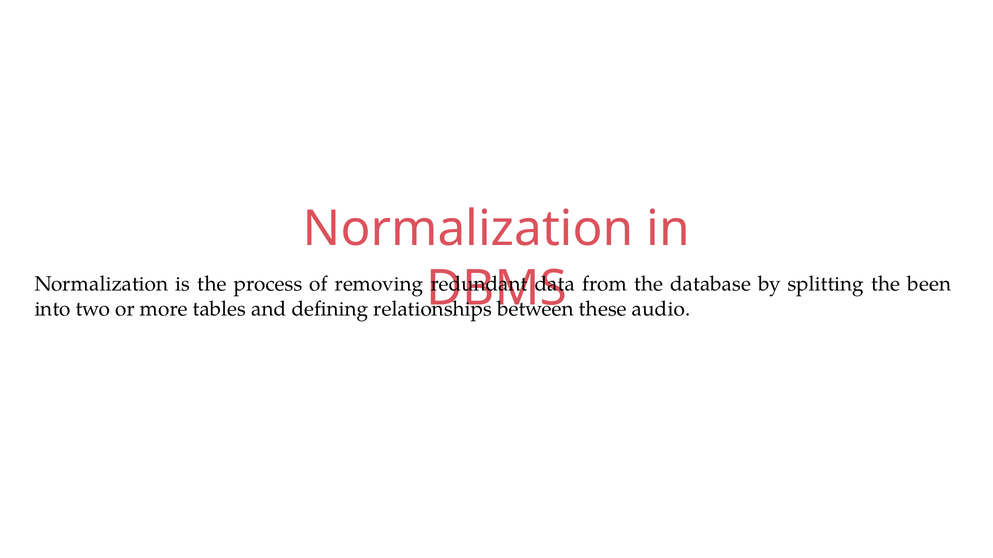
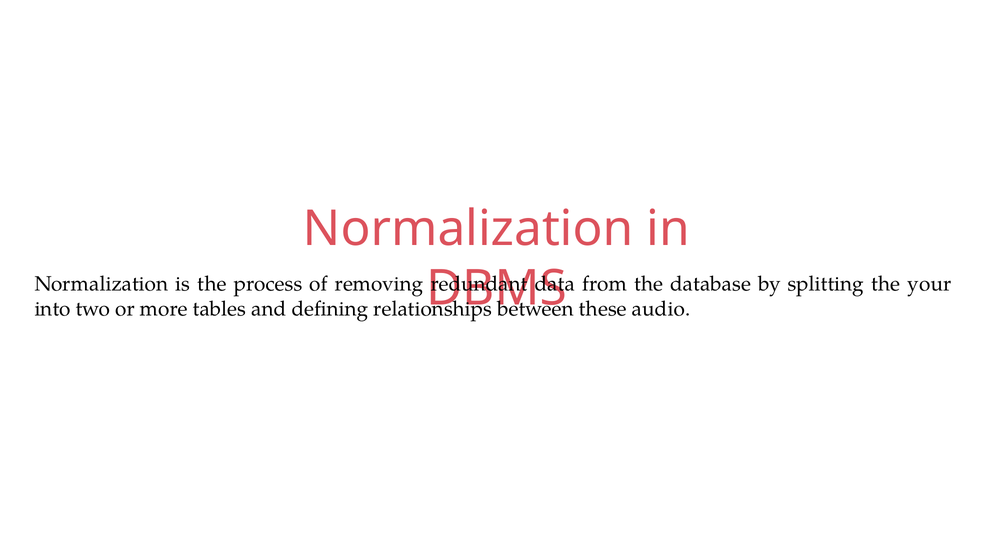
been: been -> your
